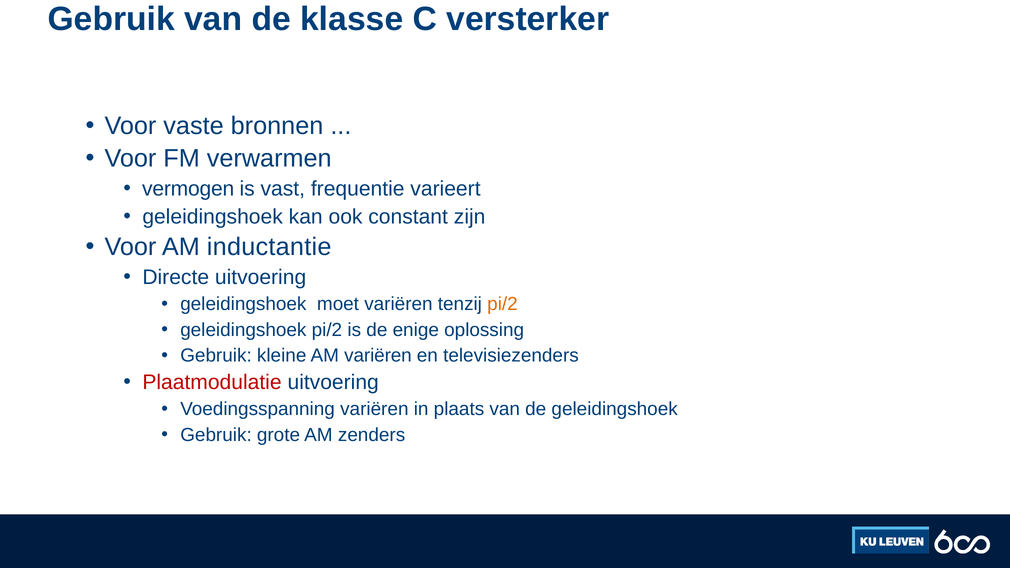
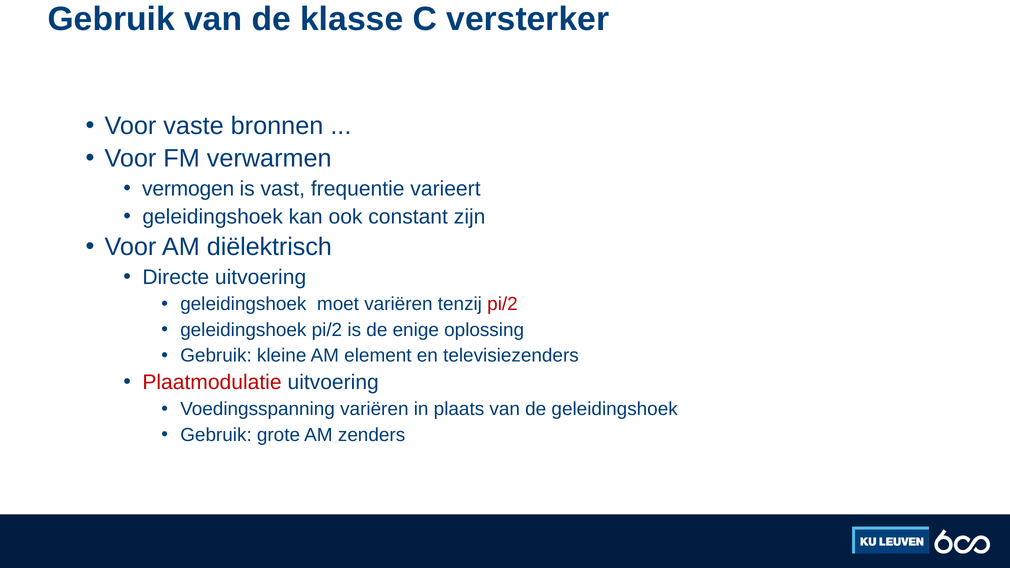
inductantie: inductantie -> diëlektrisch
pi/2 at (502, 304) colour: orange -> red
AM variëren: variëren -> element
